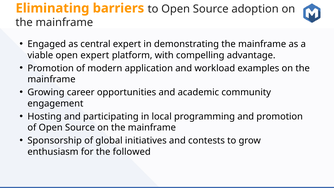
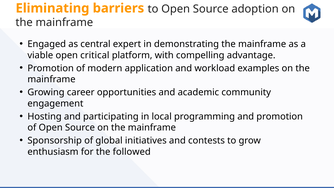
open expert: expert -> critical
